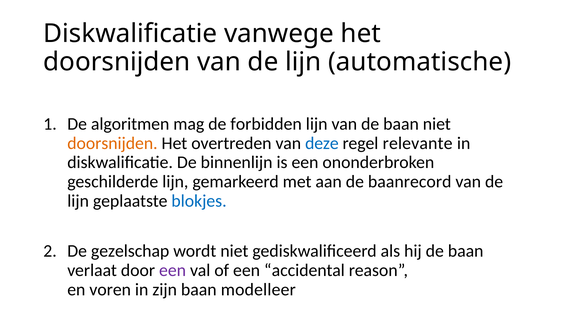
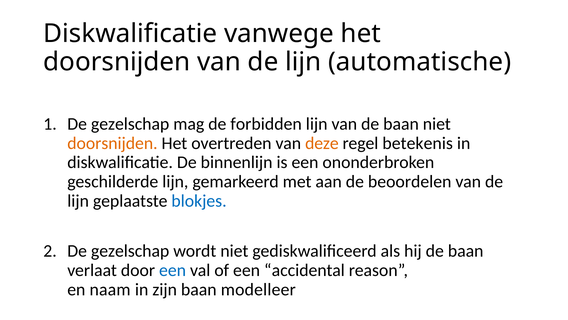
algoritmen at (130, 124): algoritmen -> gezelschap
deze colour: blue -> orange
relevante: relevante -> betekenis
baanrecord: baanrecord -> beoordelen
een at (173, 270) colour: purple -> blue
voren: voren -> naam
